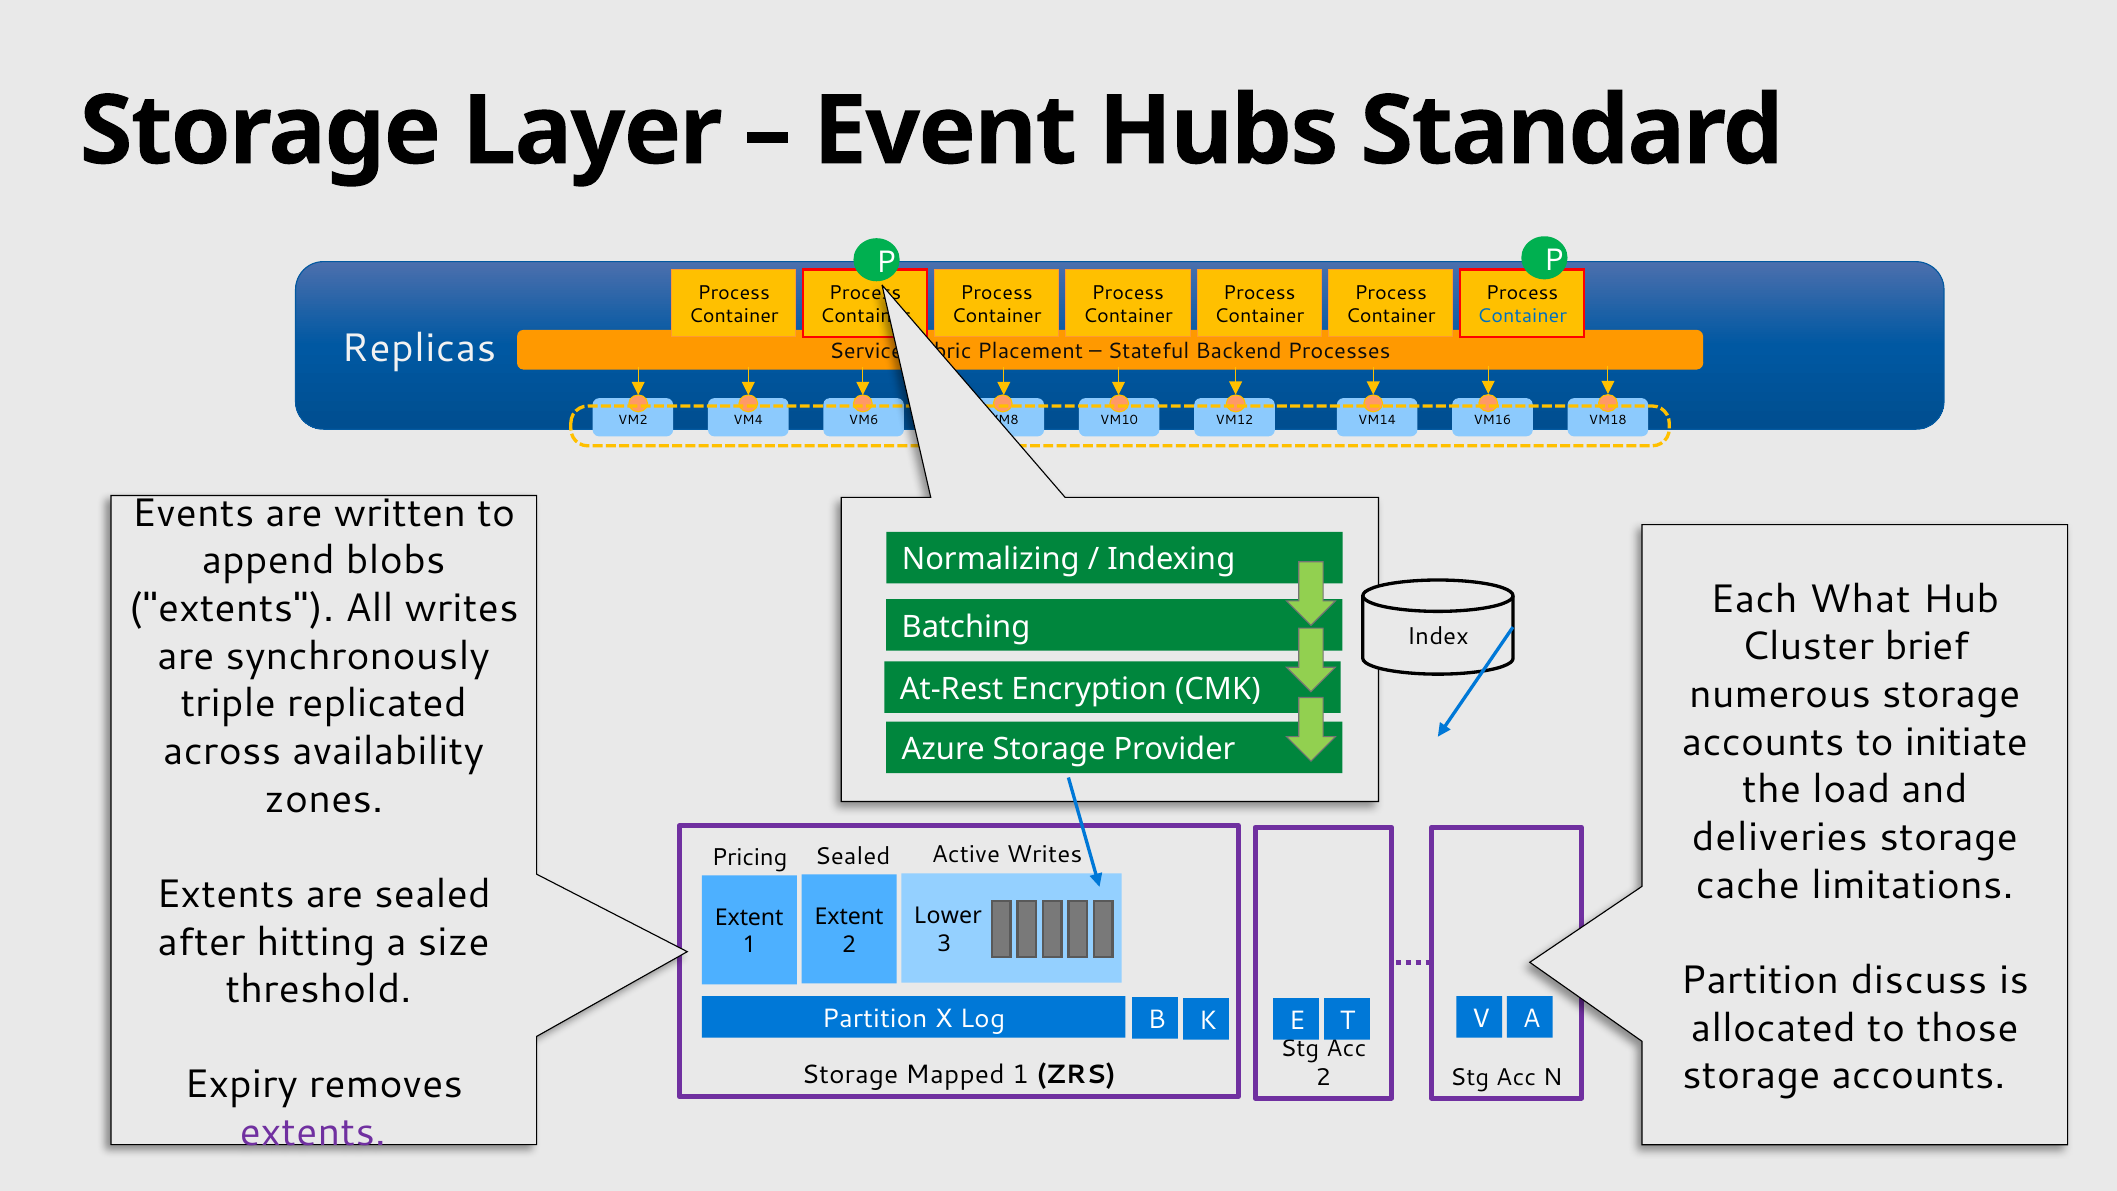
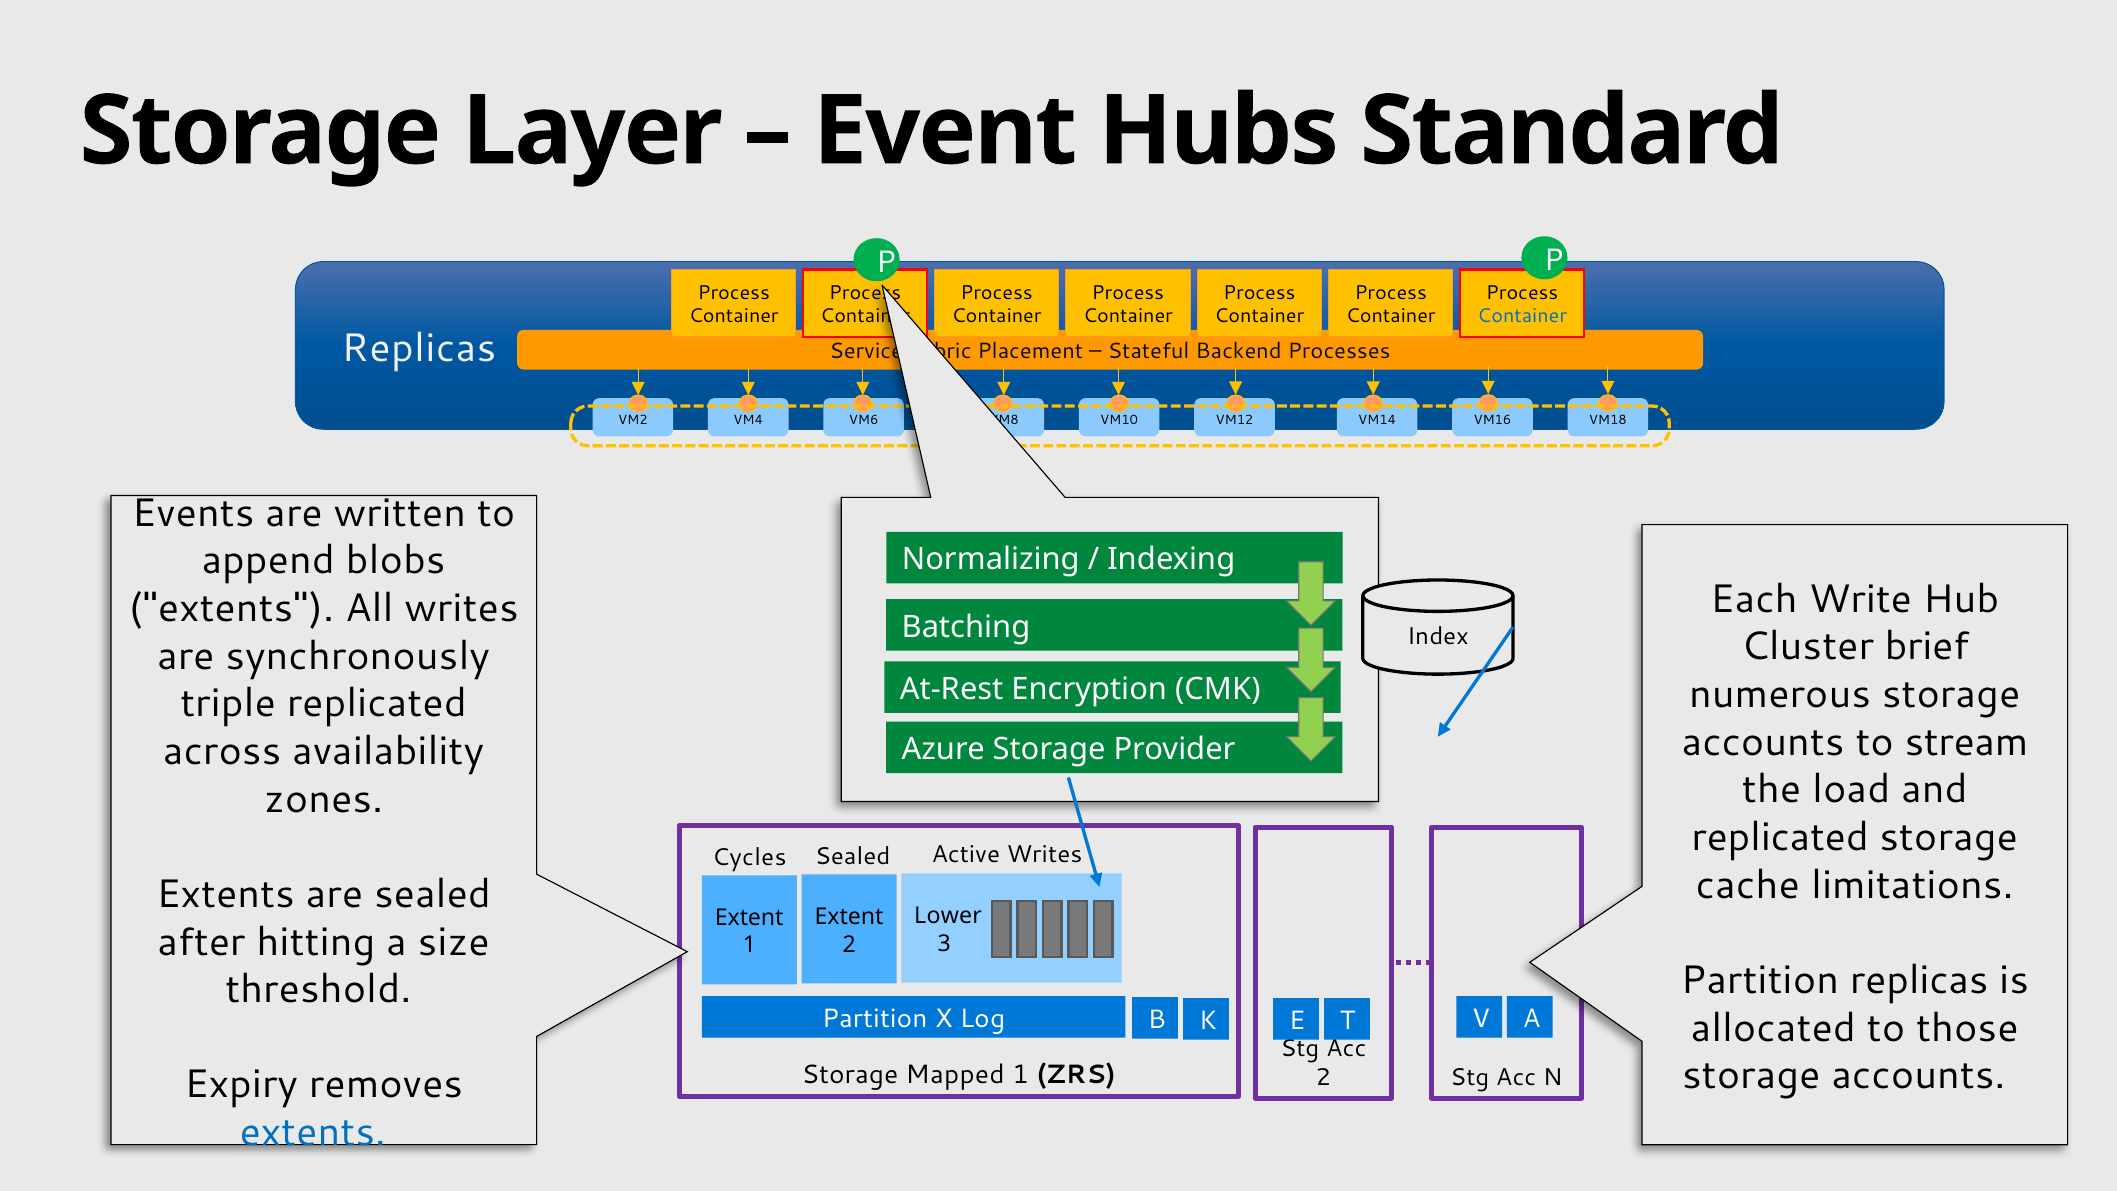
What: What -> Write
initiate: initiate -> stream
deliveries at (1780, 837): deliveries -> replicated
Pricing: Pricing -> Cycles
Partition discuss: discuss -> replicas
extents at (313, 1132) colour: purple -> blue
